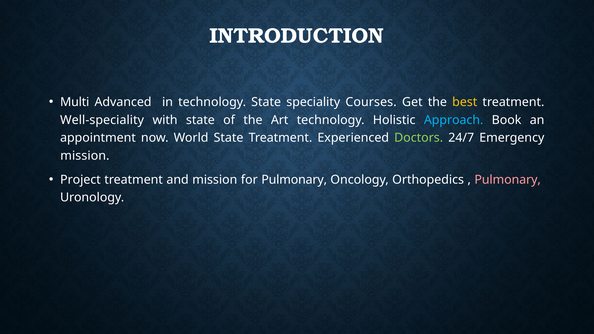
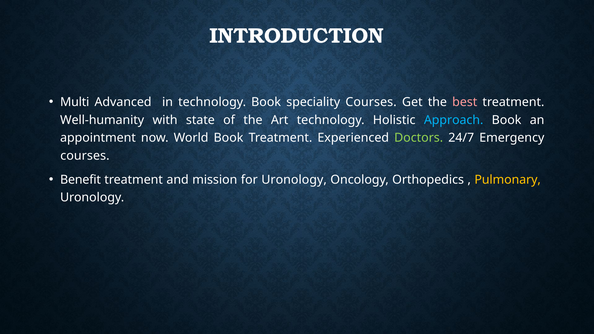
technology State: State -> Book
best colour: yellow -> pink
Well-speciality: Well-speciality -> Well-humanity
World State: State -> Book
mission at (85, 156): mission -> courses
Project: Project -> Benefit
for Pulmonary: Pulmonary -> Uronology
Pulmonary at (508, 180) colour: pink -> yellow
